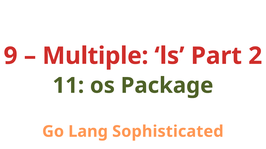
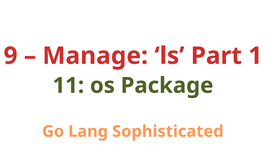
Multiple: Multiple -> Manage
2: 2 -> 1
